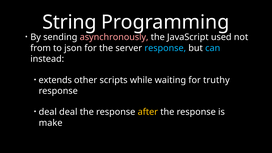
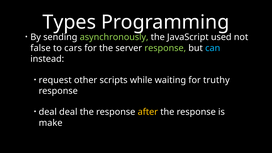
String: String -> Types
asynchronously colour: pink -> light green
from: from -> false
json: json -> cars
response at (165, 48) colour: light blue -> light green
extends: extends -> request
